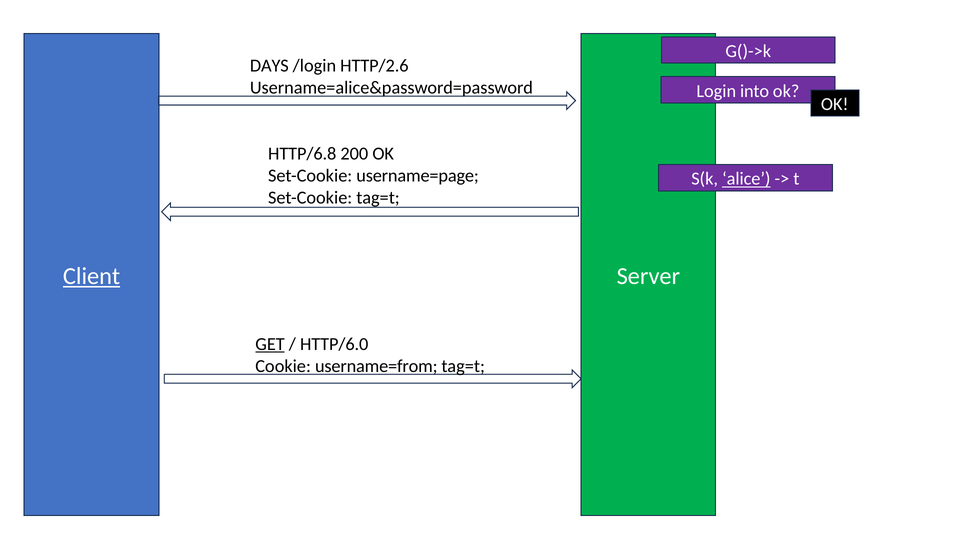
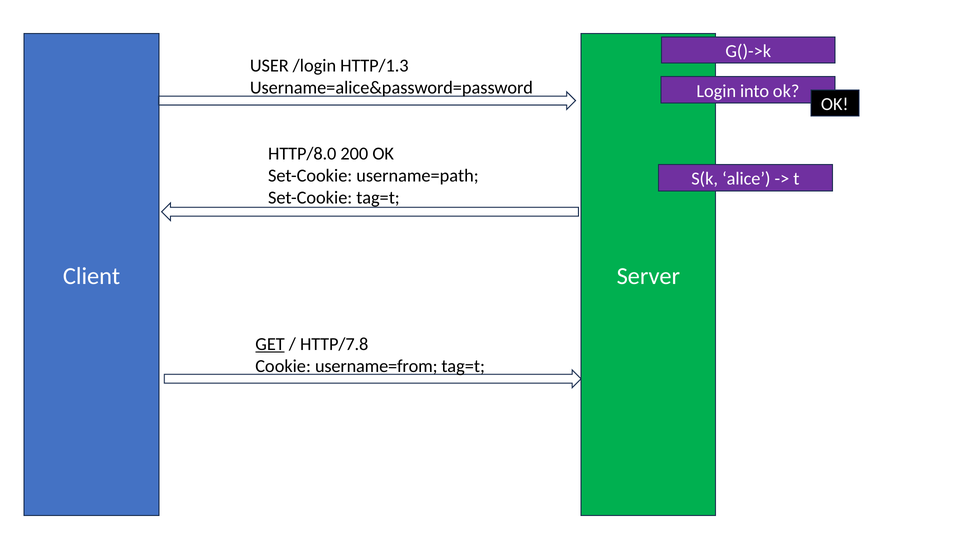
DAYS: DAYS -> USER
HTTP/2.6: HTTP/2.6 -> HTTP/1.3
HTTP/6.8: HTTP/6.8 -> HTTP/8.0
username=page: username=page -> username=path
alice underline: present -> none
Client underline: present -> none
HTTP/6.0: HTTP/6.0 -> HTTP/7.8
